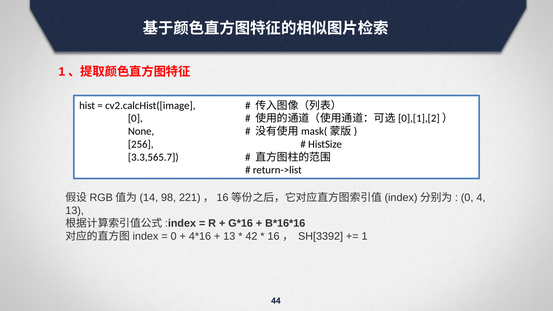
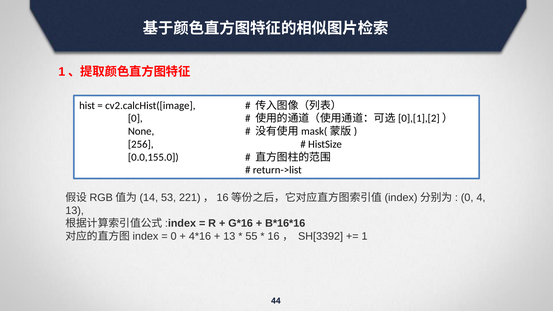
3.3,565.7: 3.3,565.7 -> 0.0,155.0
98: 98 -> 53
42: 42 -> 55
